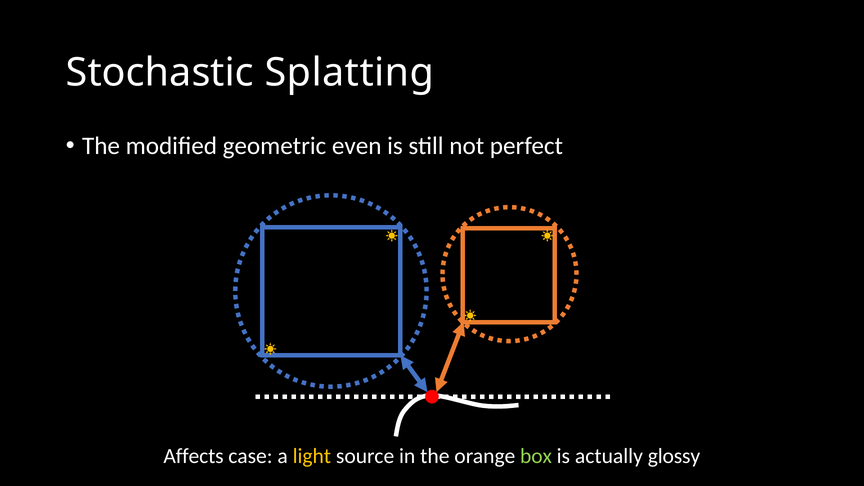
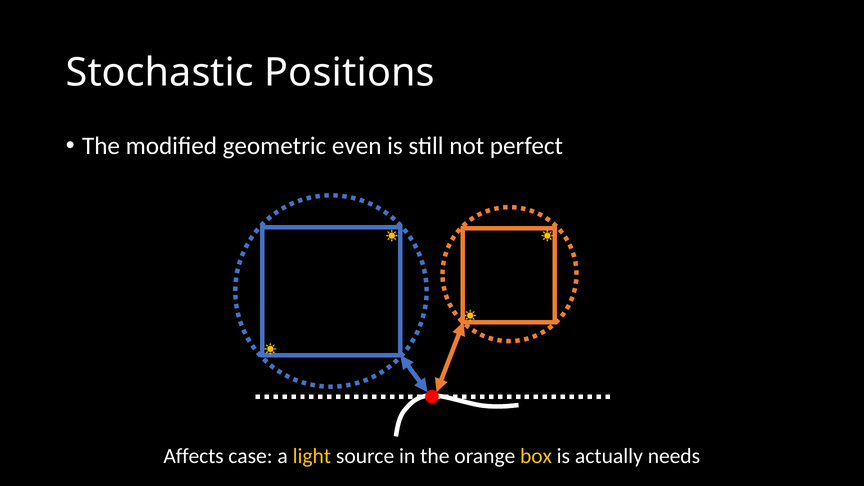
Splatting: Splatting -> Positions
box colour: light green -> yellow
glossy: glossy -> needs
